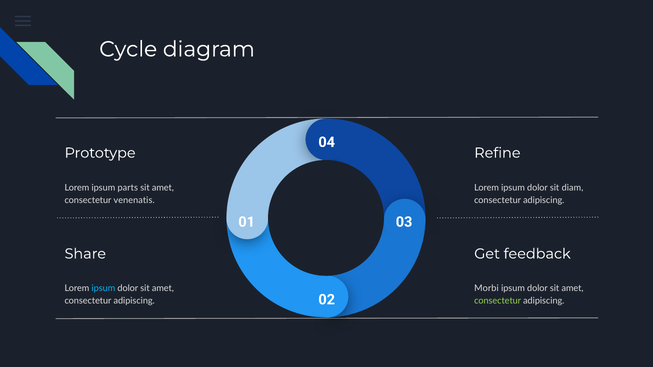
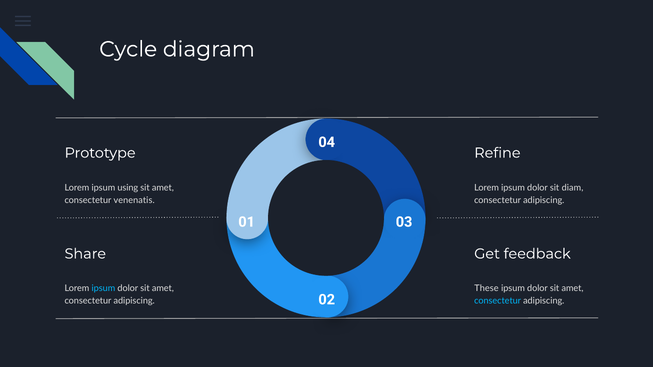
parts: parts -> using
Morbi: Morbi -> These
consectetur at (498, 301) colour: light green -> light blue
